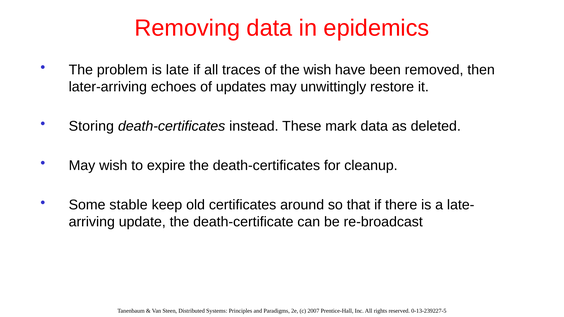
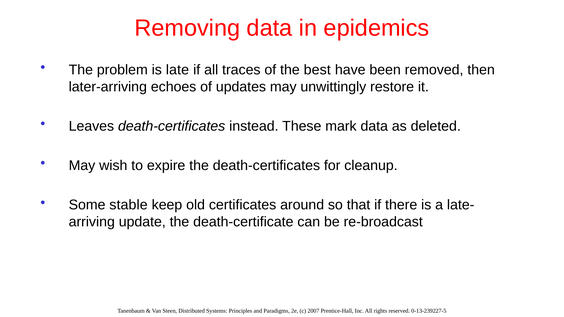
the wish: wish -> best
Storing: Storing -> Leaves
